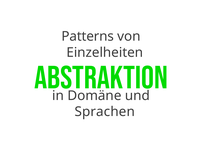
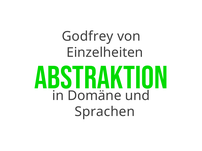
Patterns: Patterns -> Godfrey
